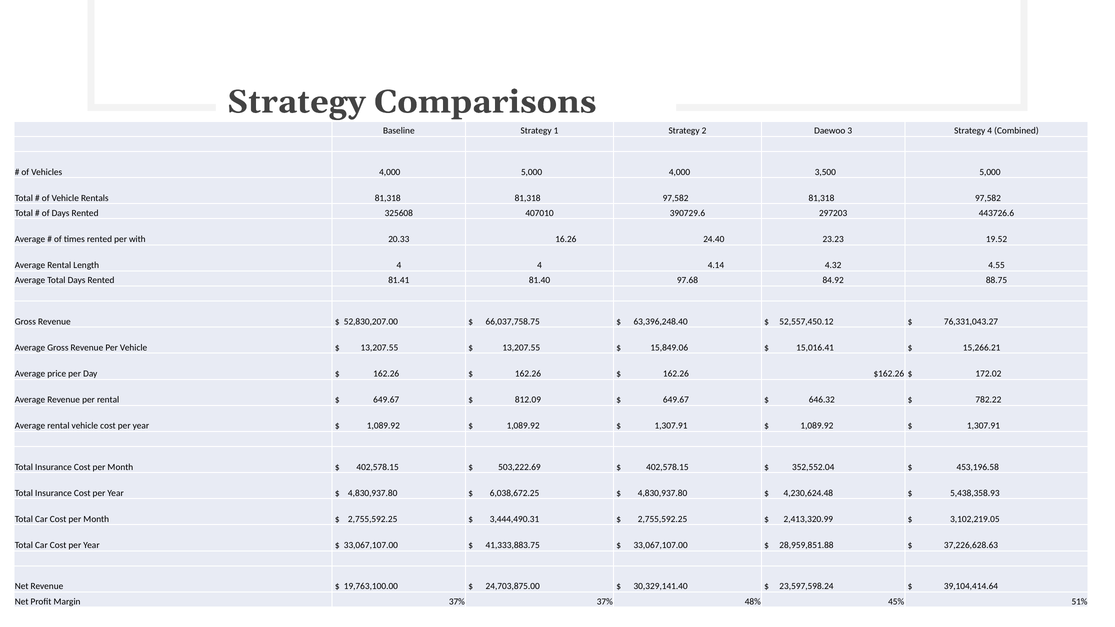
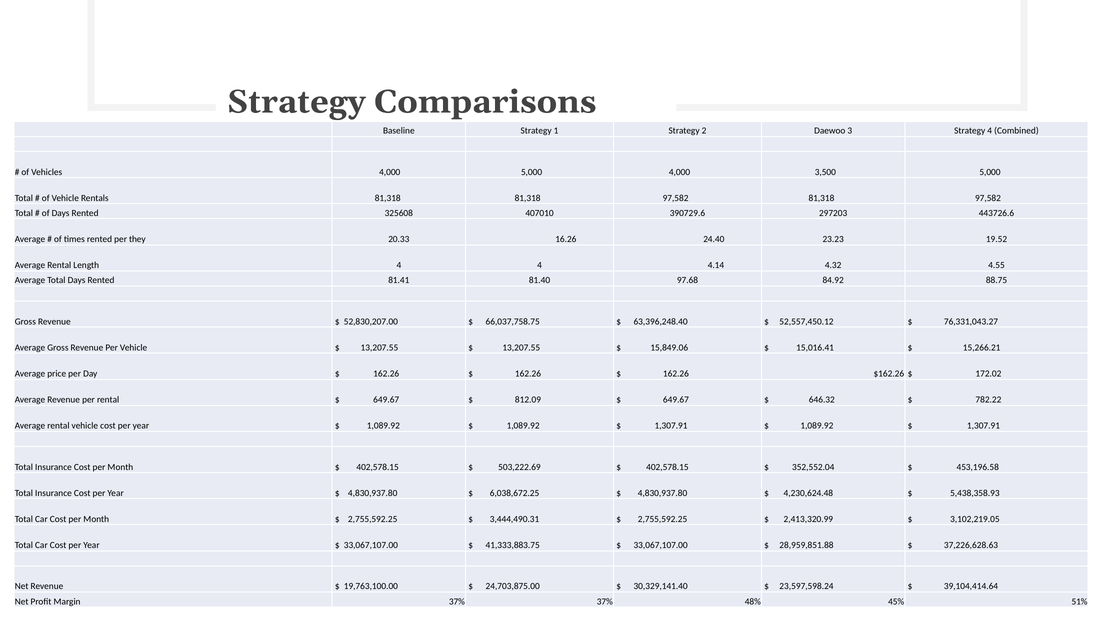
with: with -> they
